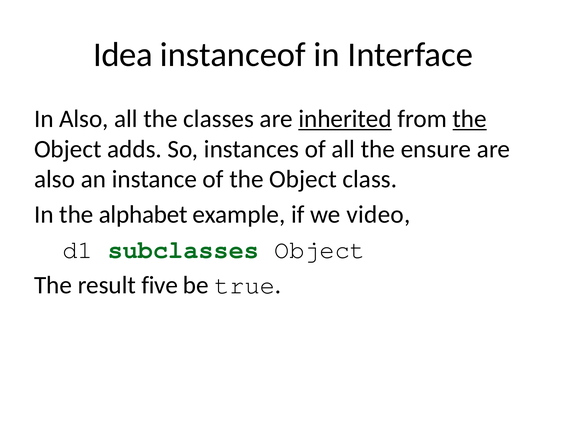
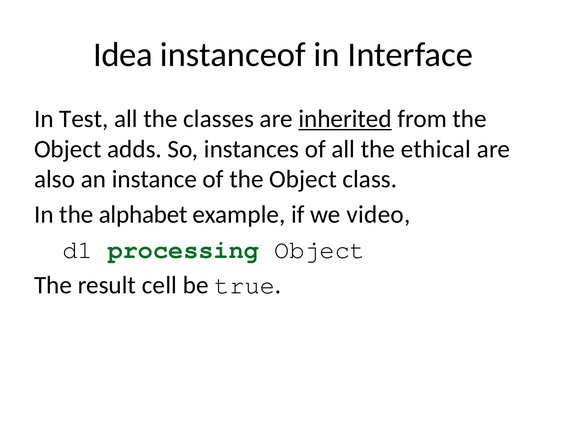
In Also: Also -> Test
the at (470, 119) underline: present -> none
ensure: ensure -> ethical
subclasses: subclasses -> processing
five: five -> cell
